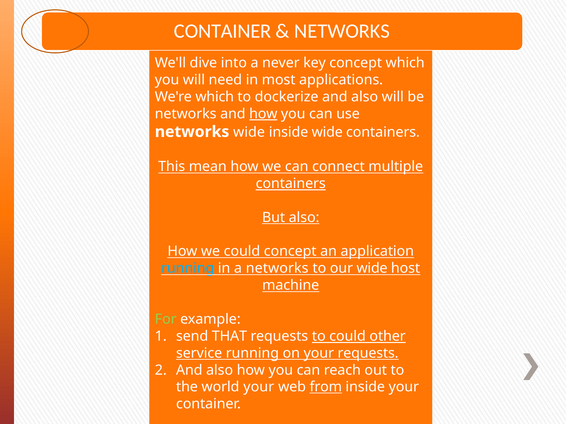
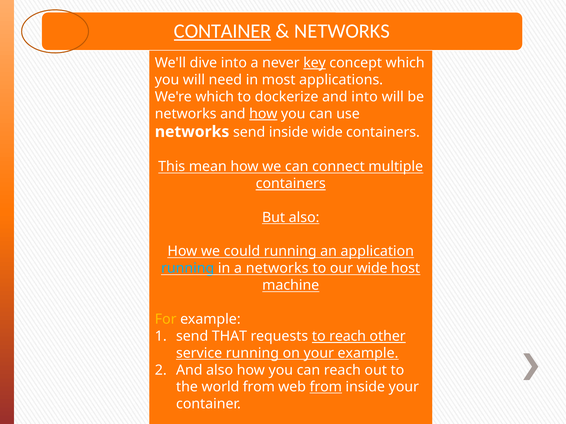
CONTAINER at (223, 31) underline: none -> present
key underline: none -> present
dockerize and also: also -> into
networks wide: wide -> send
could concept: concept -> running
For colour: light green -> yellow
to could: could -> reach
your requests: requests -> example
world your: your -> from
